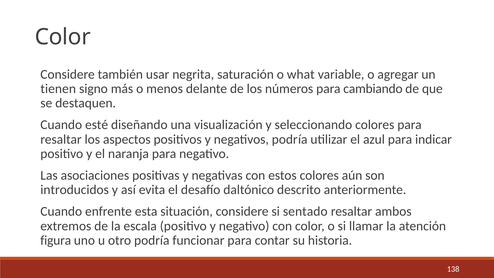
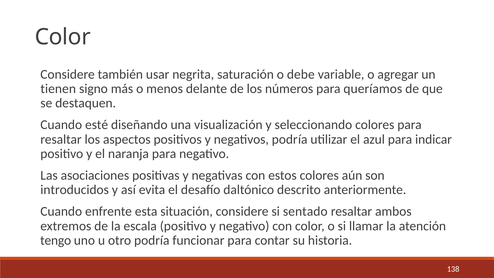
what: what -> debe
cambiando: cambiando -> queríamos
figura: figura -> tengo
